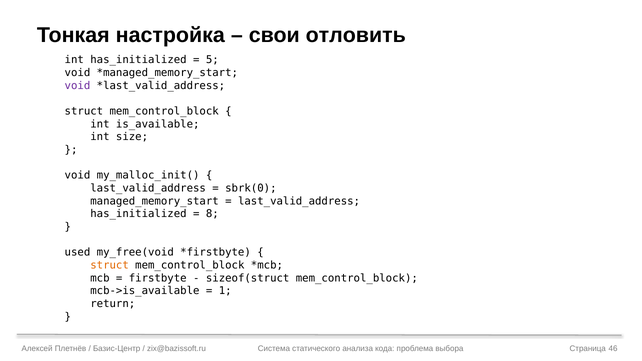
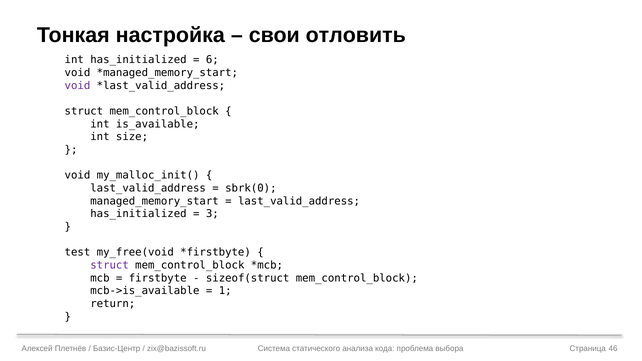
5: 5 -> 6
8: 8 -> 3
used: used -> test
struct at (110, 265) colour: orange -> purple
